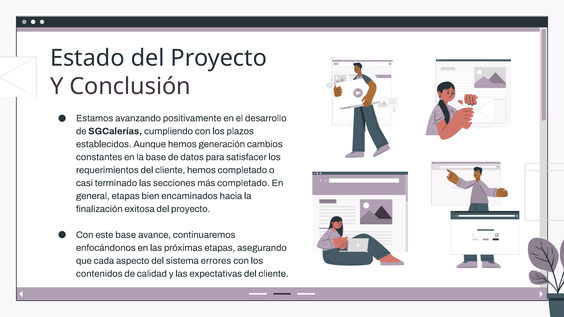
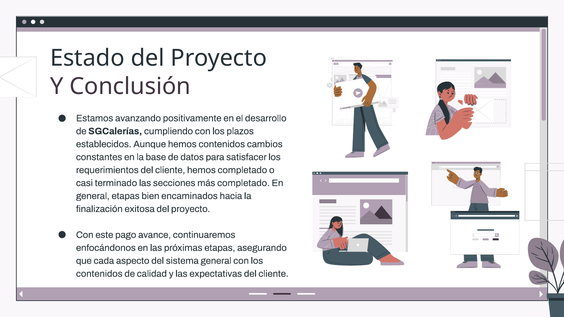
hemos generación: generación -> contenidos
este base: base -> pago
sistema errores: errores -> general
